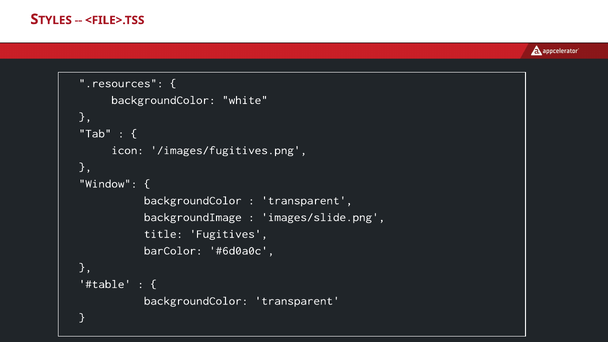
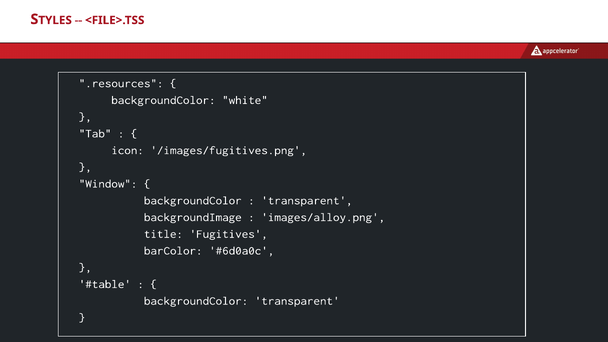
images/slide.png: images/slide.png -> images/alloy.png
